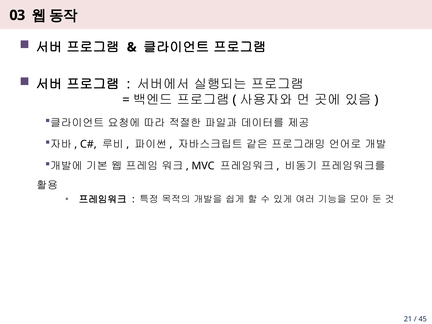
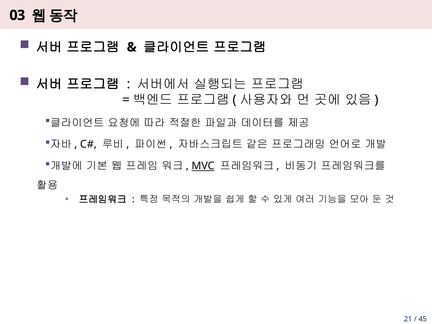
MVC underline: none -> present
